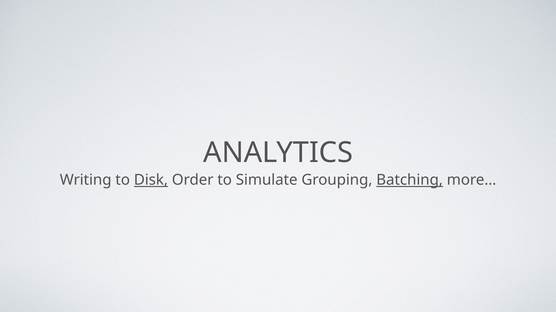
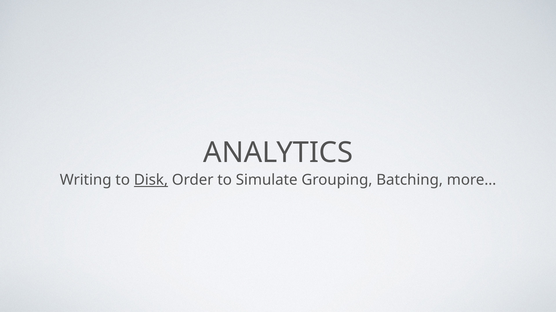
Batching underline: present -> none
